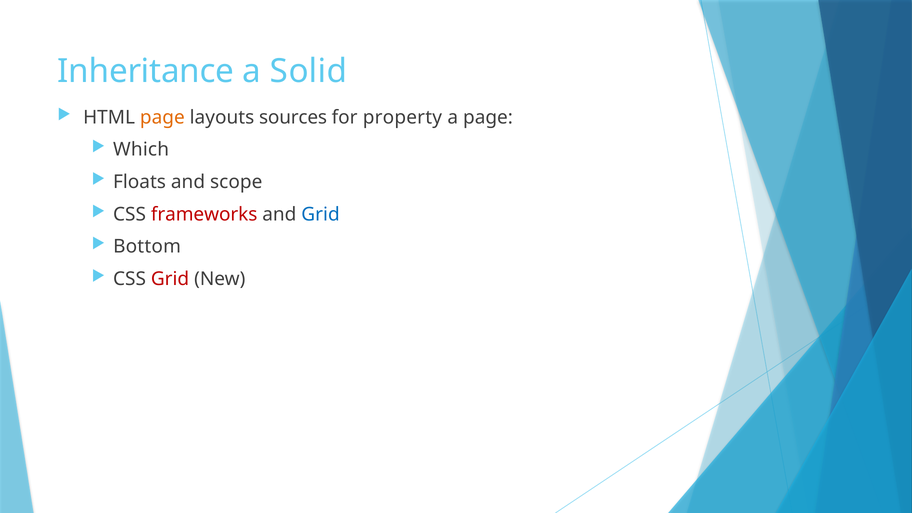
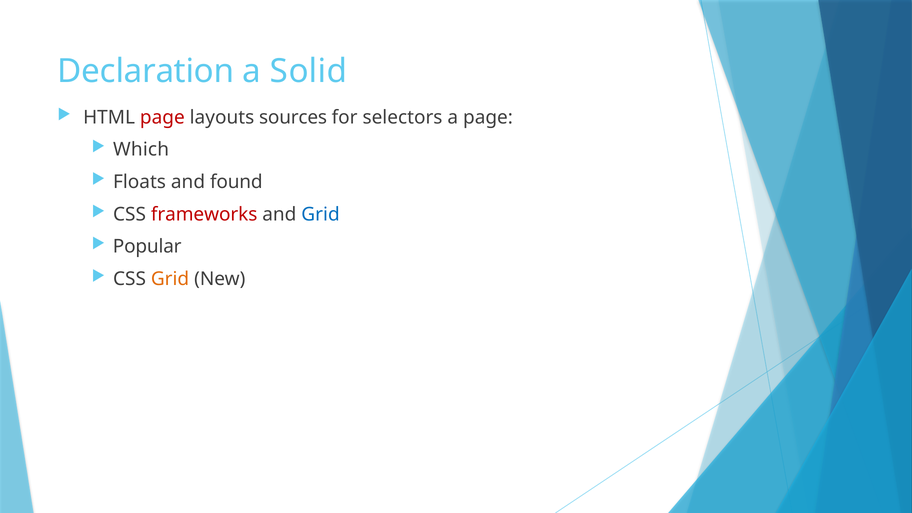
Inheritance: Inheritance -> Declaration
page at (162, 117) colour: orange -> red
property: property -> selectors
scope: scope -> found
Bottom: Bottom -> Popular
Grid at (170, 279) colour: red -> orange
